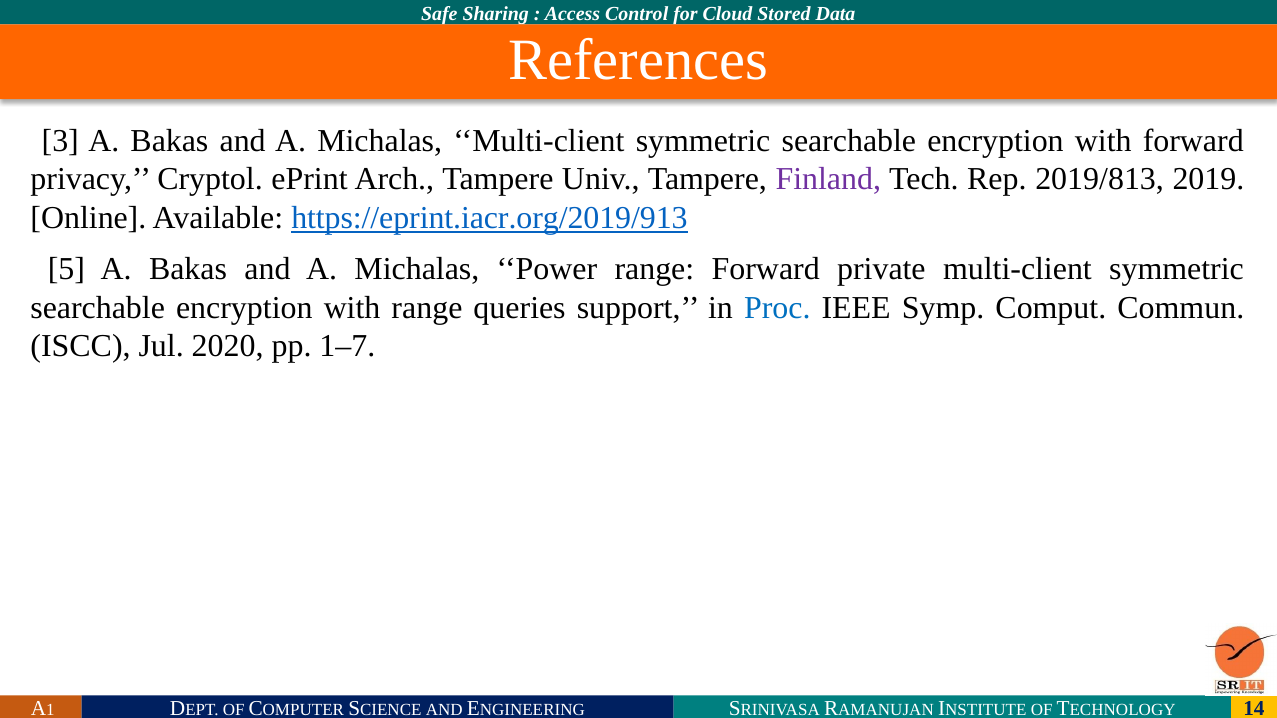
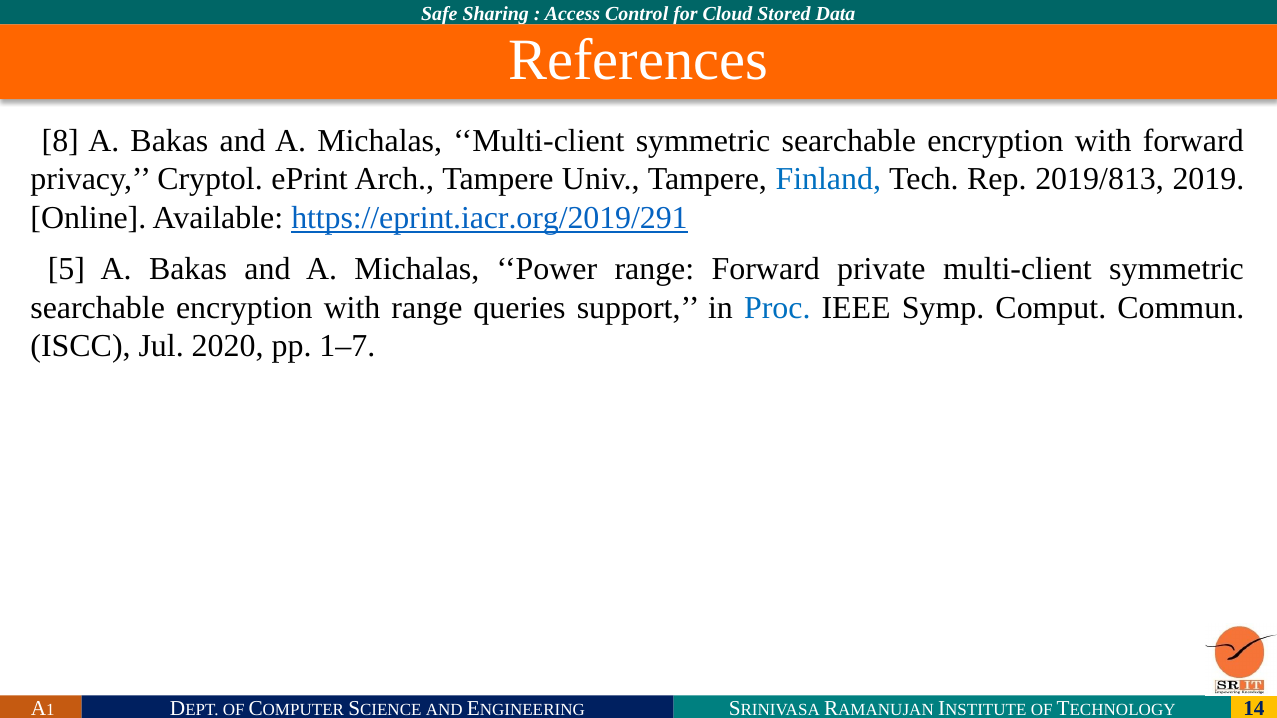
3: 3 -> 8
Finland colour: purple -> blue
https://eprint.iacr.org/2019/913: https://eprint.iacr.org/2019/913 -> https://eprint.iacr.org/2019/291
